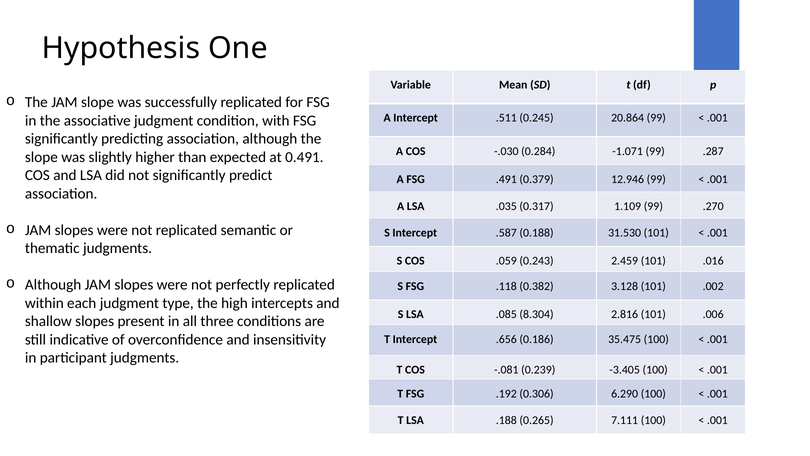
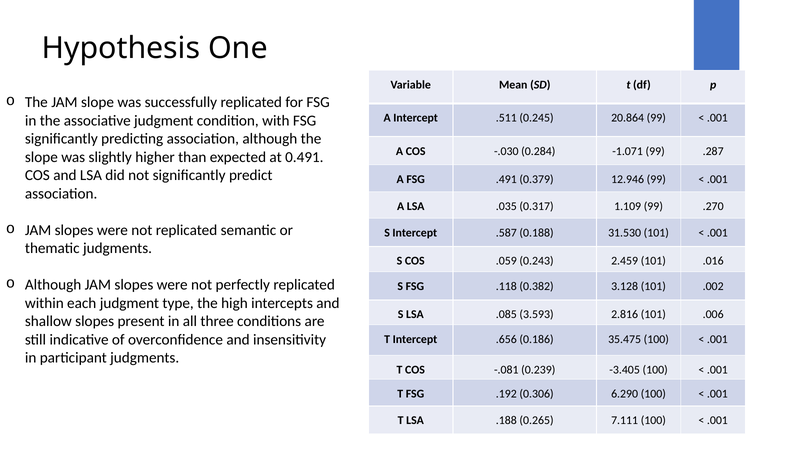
8.304: 8.304 -> 3.593
